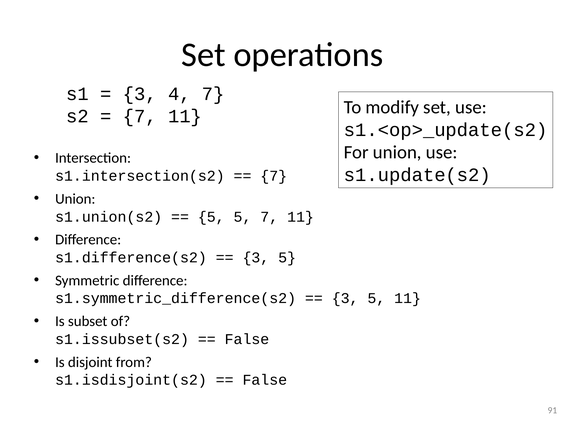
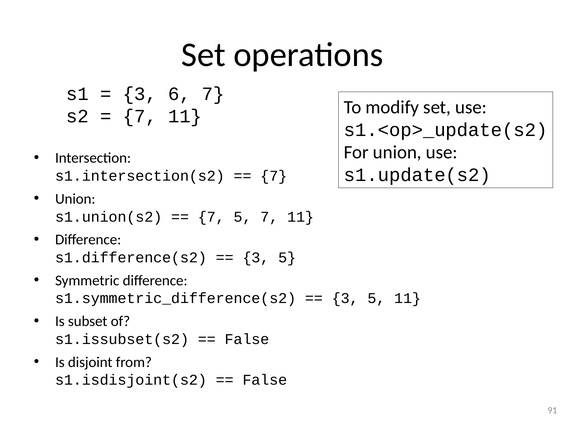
4: 4 -> 6
5 at (211, 217): 5 -> 7
